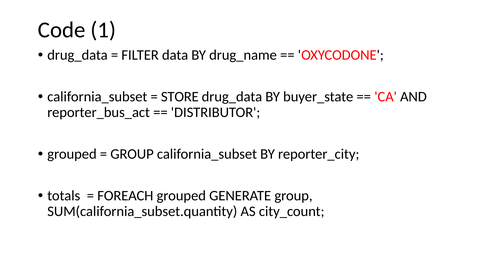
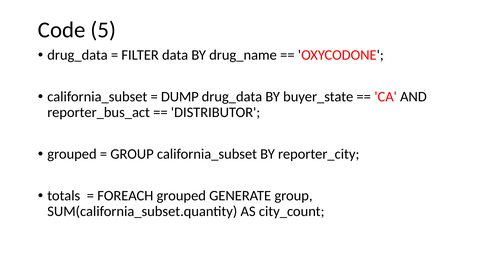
1: 1 -> 5
STORE: STORE -> DUMP
